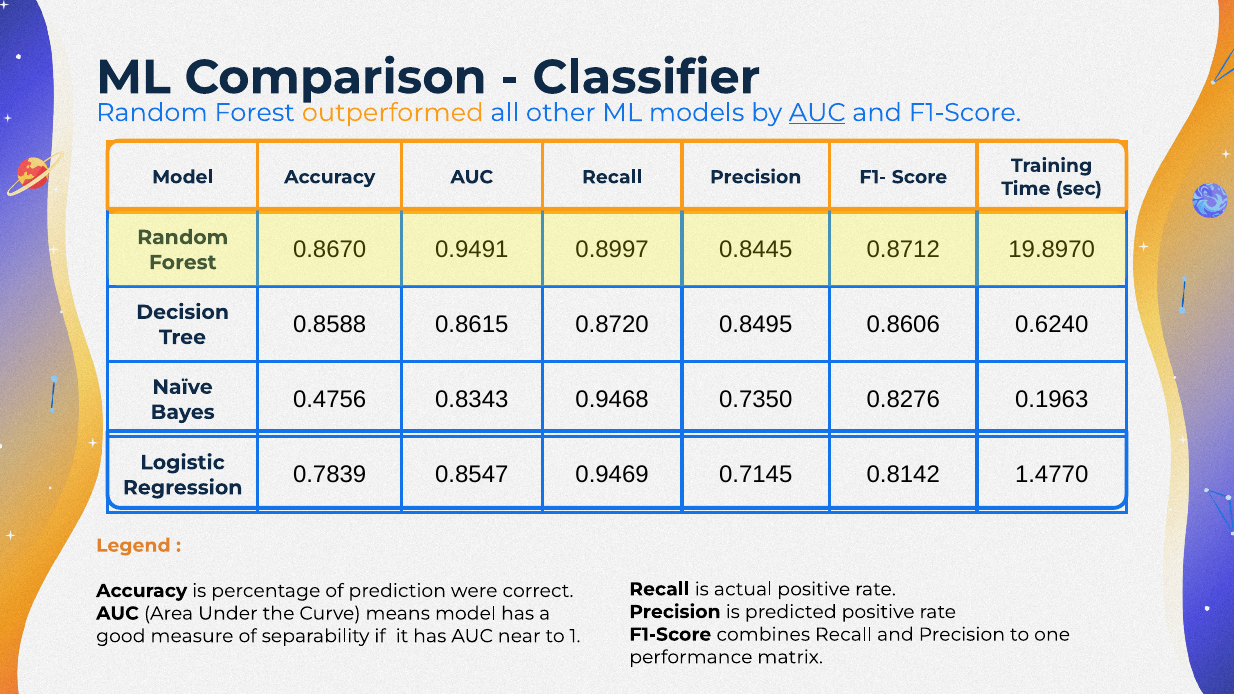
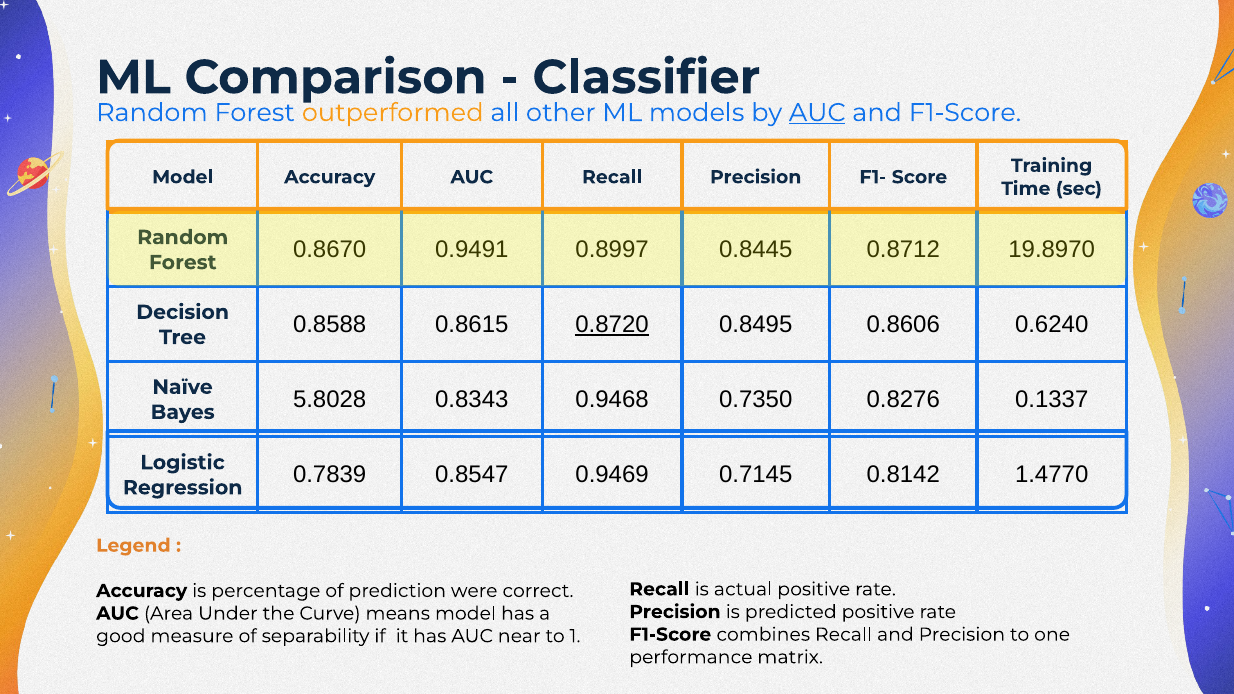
0.8720 underline: none -> present
0.4756: 0.4756 -> 5.8028
0.1963: 0.1963 -> 0.1337
